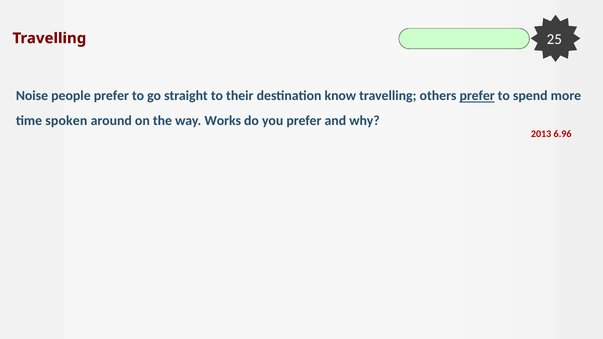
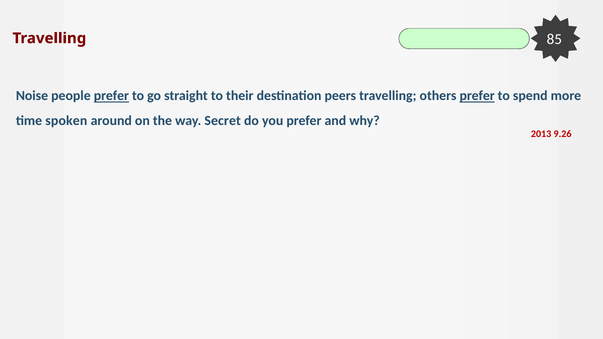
25: 25 -> 85
prefer at (111, 96) underline: none -> present
know: know -> peers
Works: Works -> Secret
6.96: 6.96 -> 9.26
